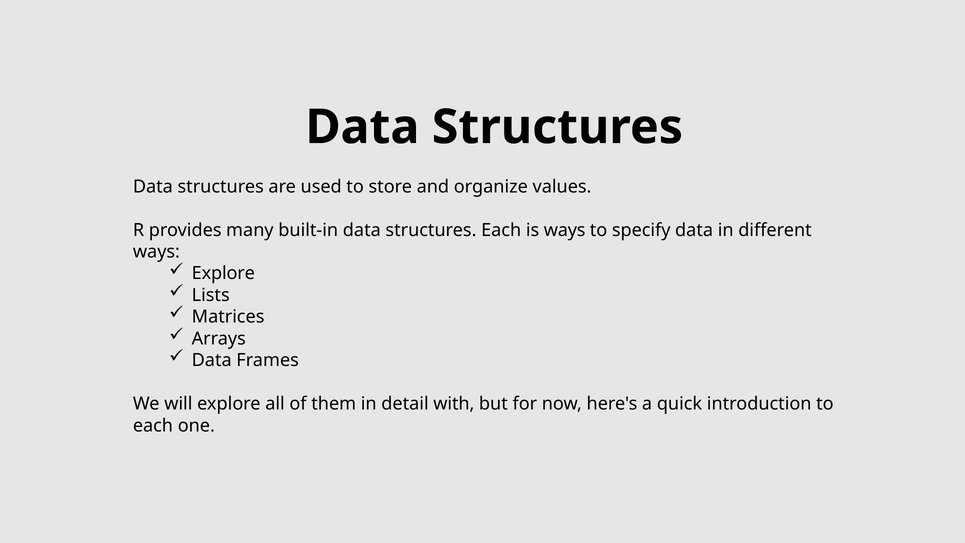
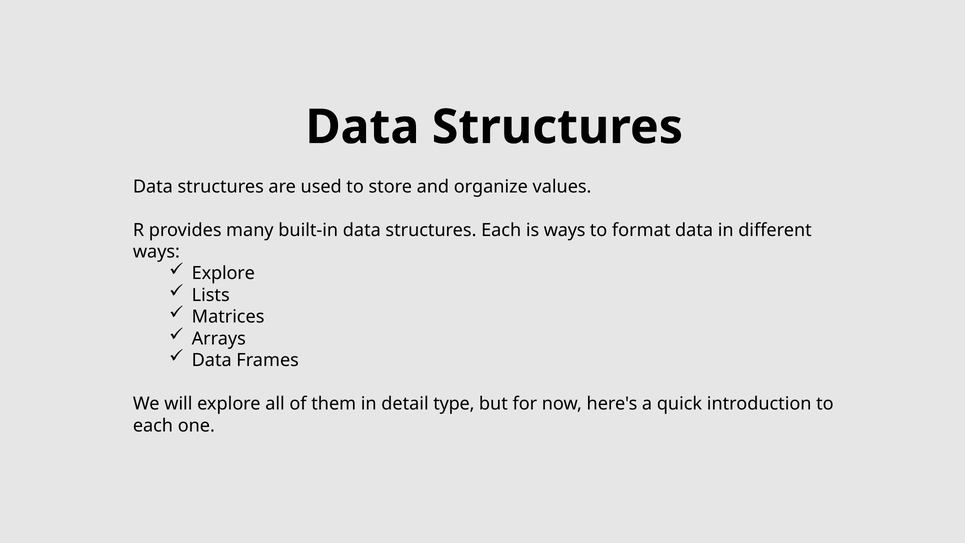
specify: specify -> format
with: with -> type
